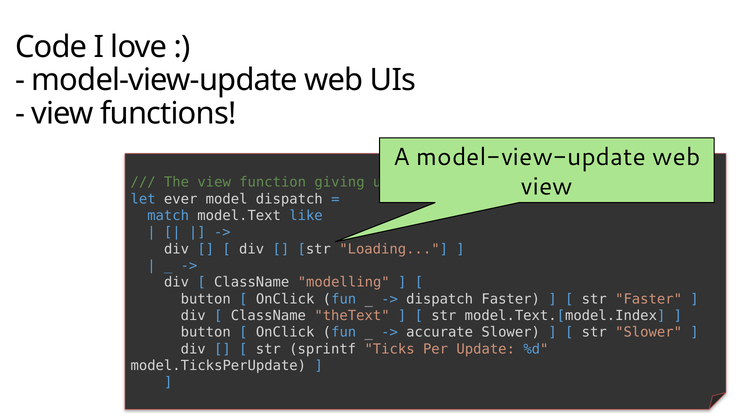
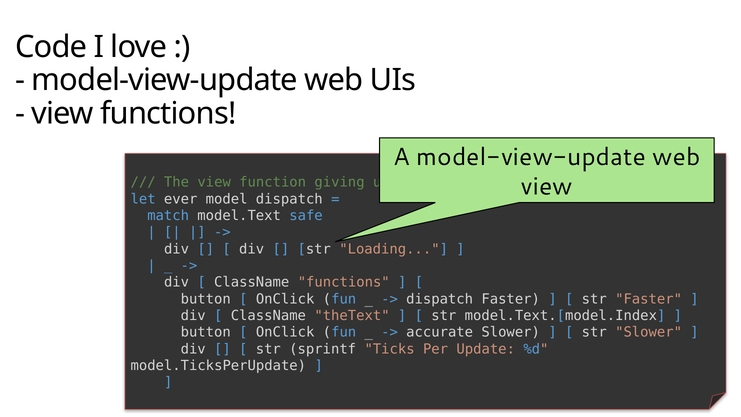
like: like -> safe
ClassName modelling: modelling -> functions
